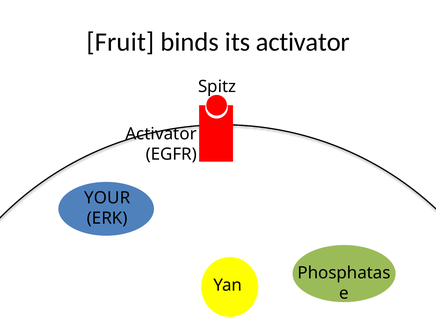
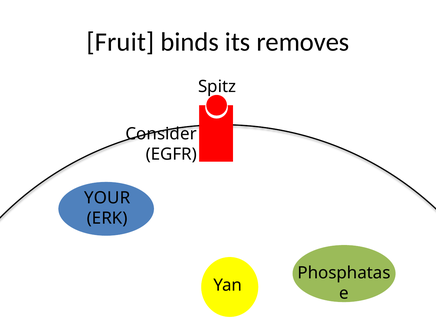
its activator: activator -> removes
Activator at (161, 134): Activator -> Consider
